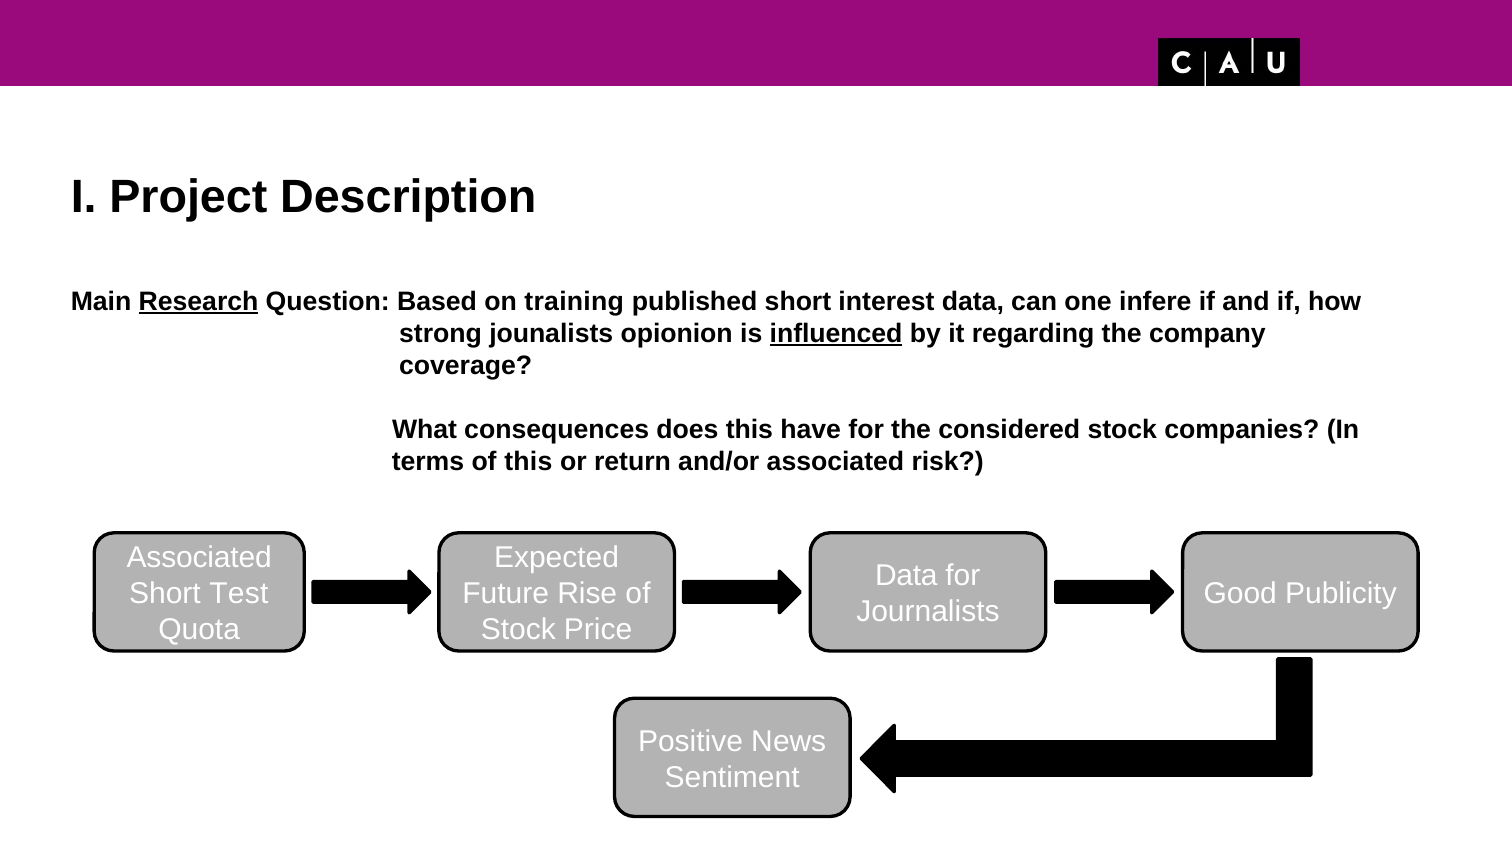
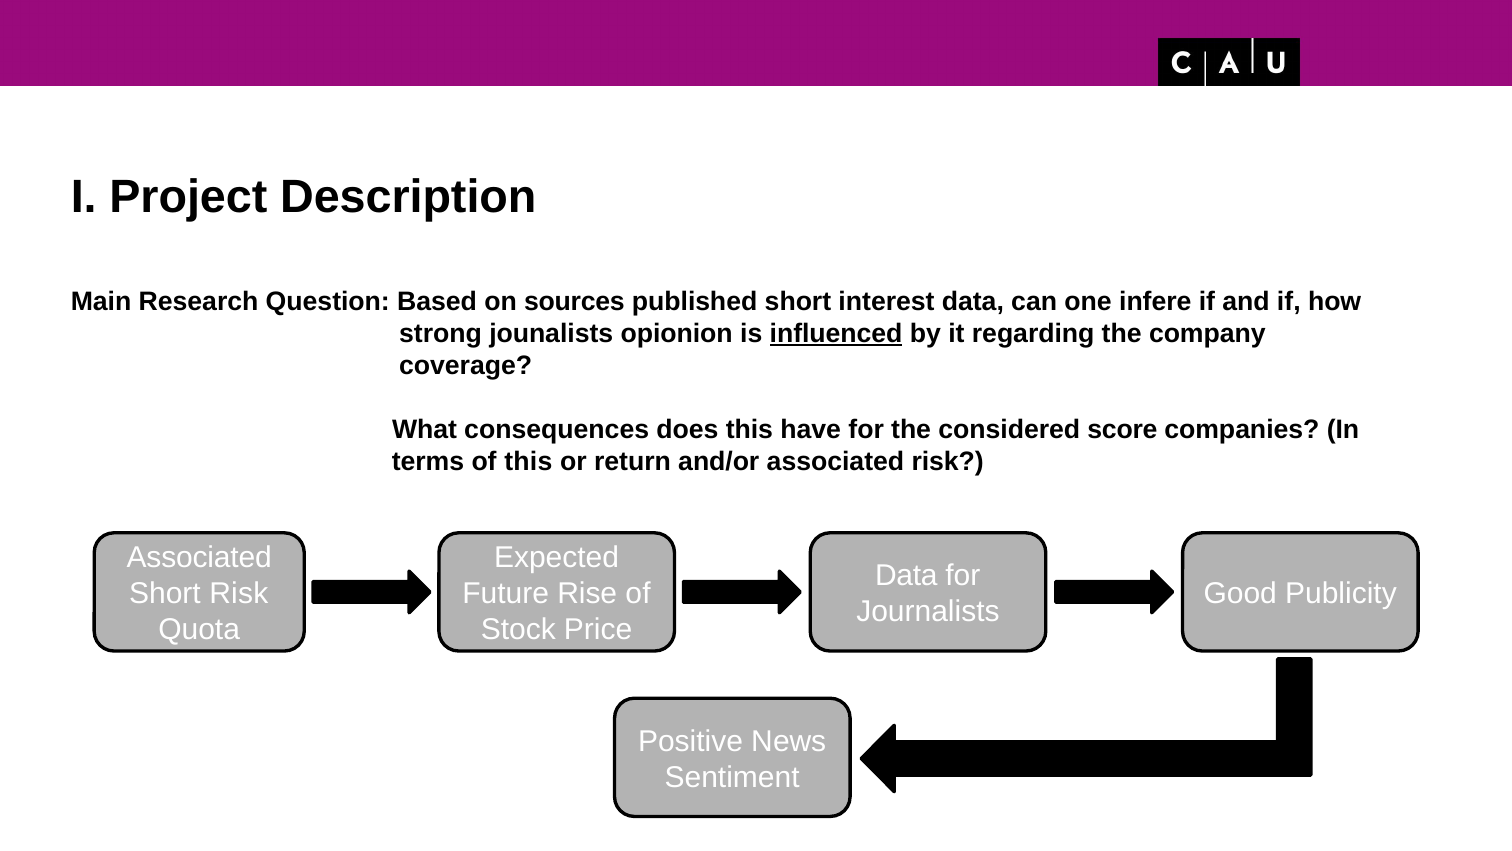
Research underline: present -> none
training: training -> sources
considered stock: stock -> score
Short Test: Test -> Risk
